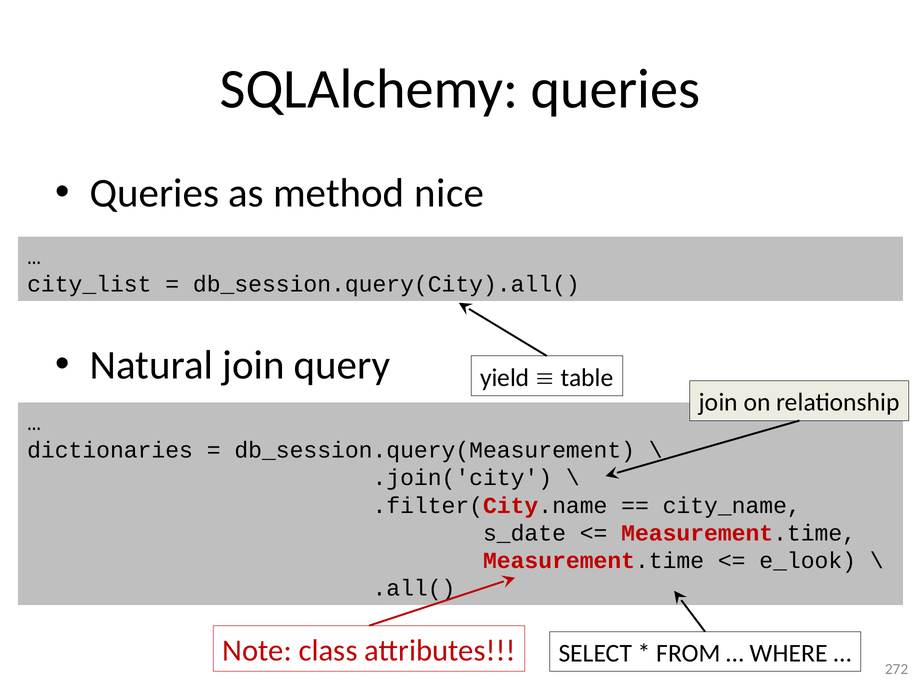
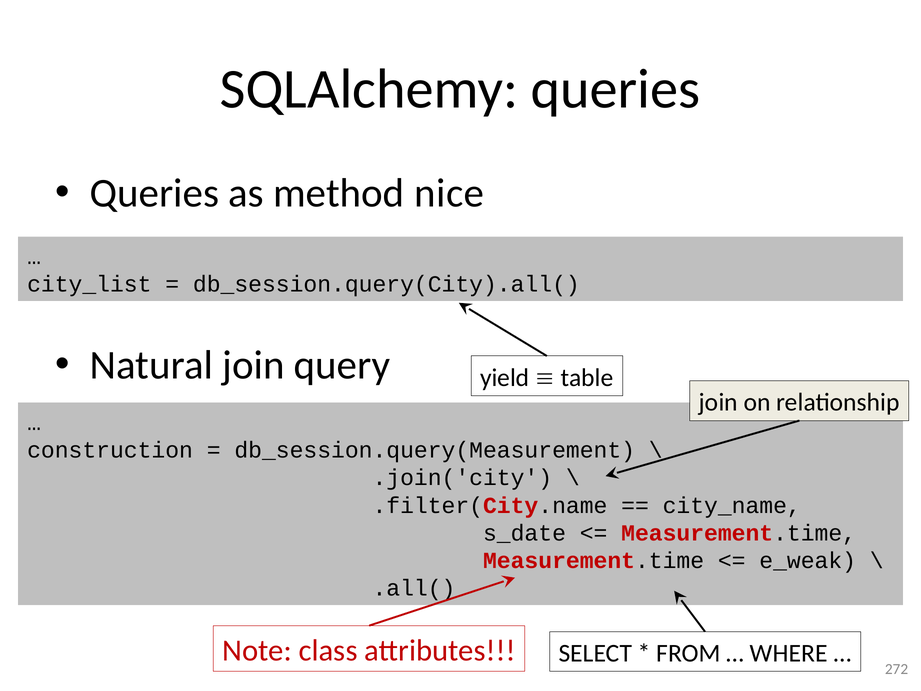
dictionaries: dictionaries -> construction
e_look: e_look -> e_weak
